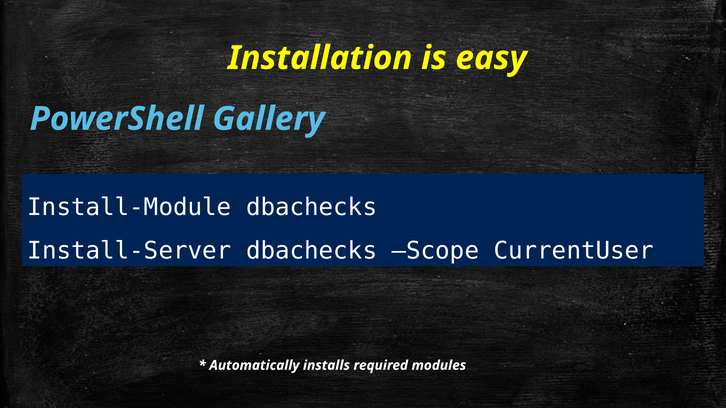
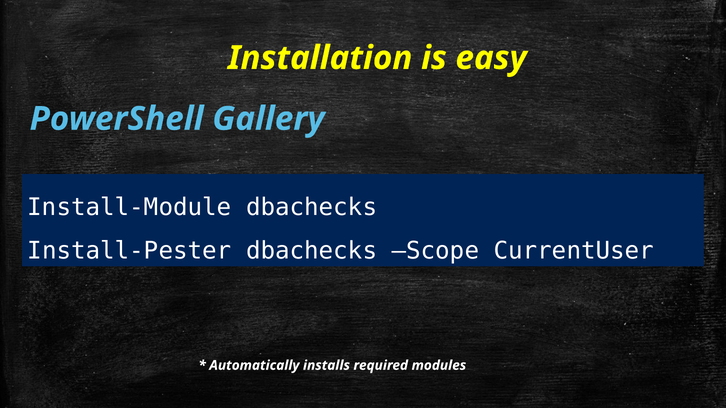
Install-Server: Install-Server -> Install-Pester
